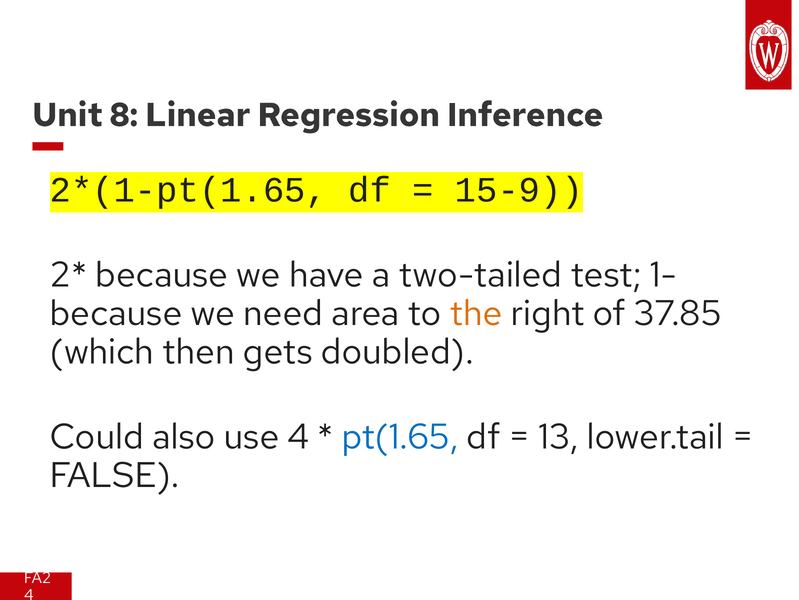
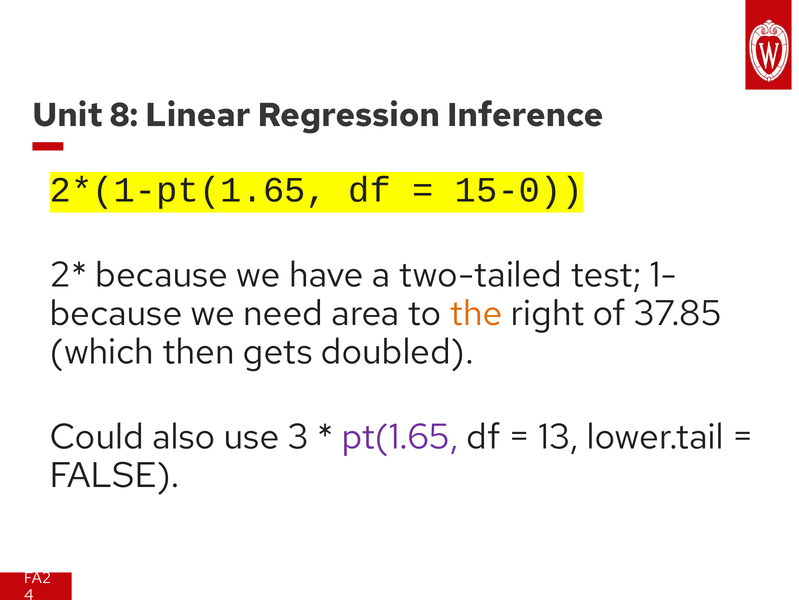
15-9: 15-9 -> 15-0
use 4: 4 -> 3
pt(1.65 colour: blue -> purple
